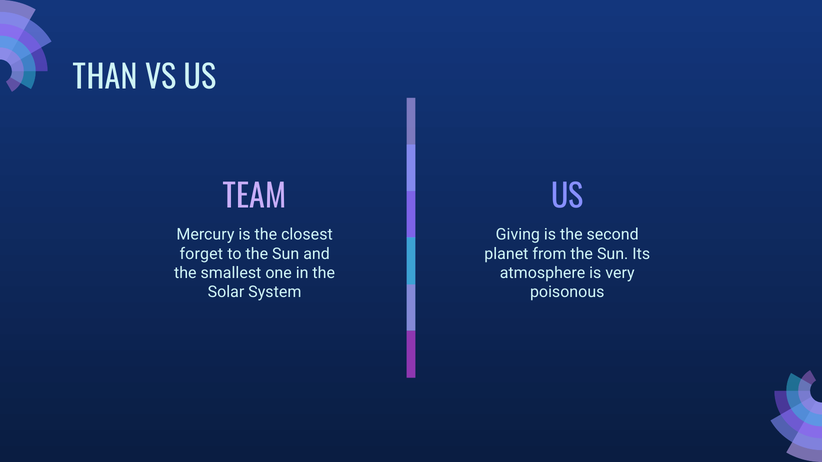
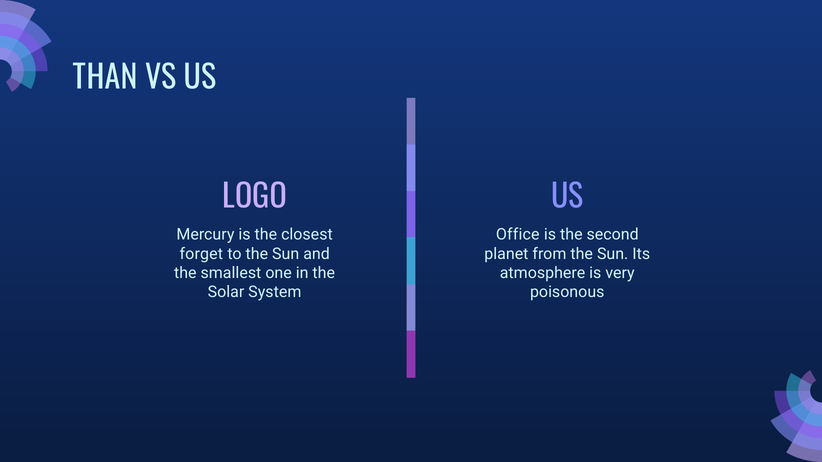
TEAM: TEAM -> LOGO
Giving: Giving -> Office
